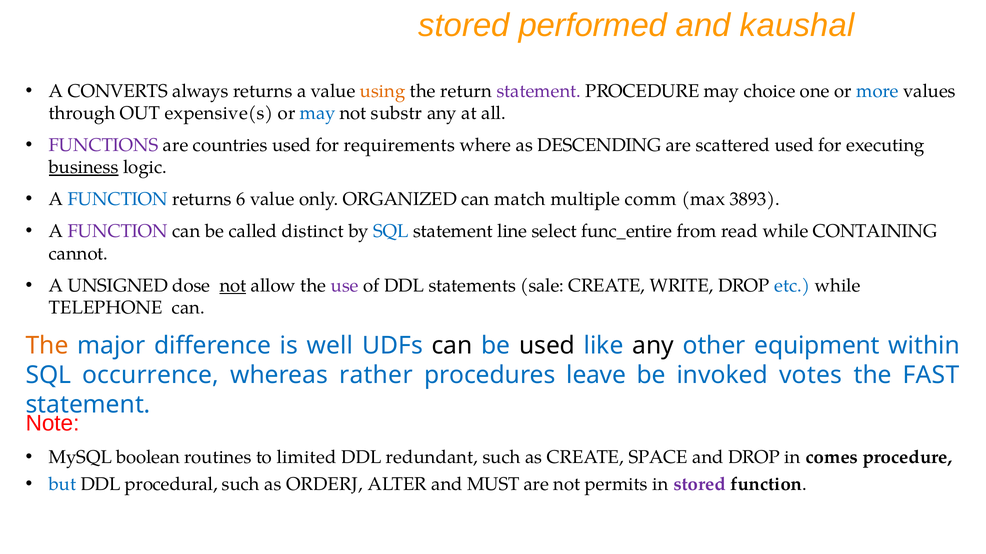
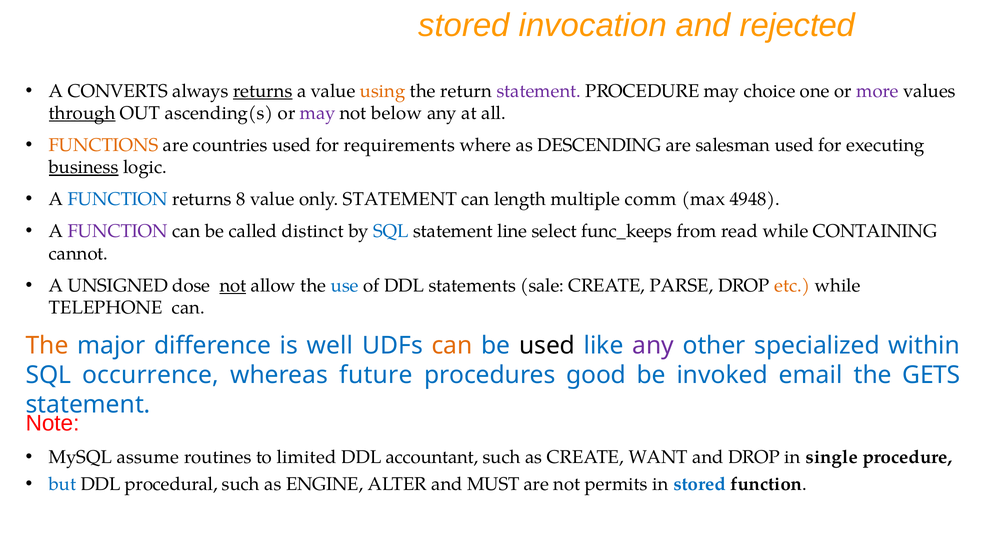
performed: performed -> invocation
kaushal: kaushal -> rejected
returns at (263, 91) underline: none -> present
more colour: blue -> purple
through underline: none -> present
expensive(s: expensive(s -> ascending(s
may at (318, 113) colour: blue -> purple
substr: substr -> below
FUNCTIONS colour: purple -> orange
scattered: scattered -> salesman
6: 6 -> 8
only ORGANIZED: ORGANIZED -> STATEMENT
match: match -> length
3893: 3893 -> 4948
func_entire: func_entire -> func_keeps
use colour: purple -> blue
WRITE: WRITE -> PARSE
etc colour: blue -> orange
can at (452, 346) colour: black -> orange
any at (653, 346) colour: black -> purple
equipment: equipment -> specialized
rather: rather -> future
leave: leave -> good
votes: votes -> email
FAST: FAST -> GETS
boolean: boolean -> assume
redundant: redundant -> accountant
SPACE: SPACE -> WANT
comes: comes -> single
ORDERJ: ORDERJ -> ENGINE
stored at (700, 485) colour: purple -> blue
